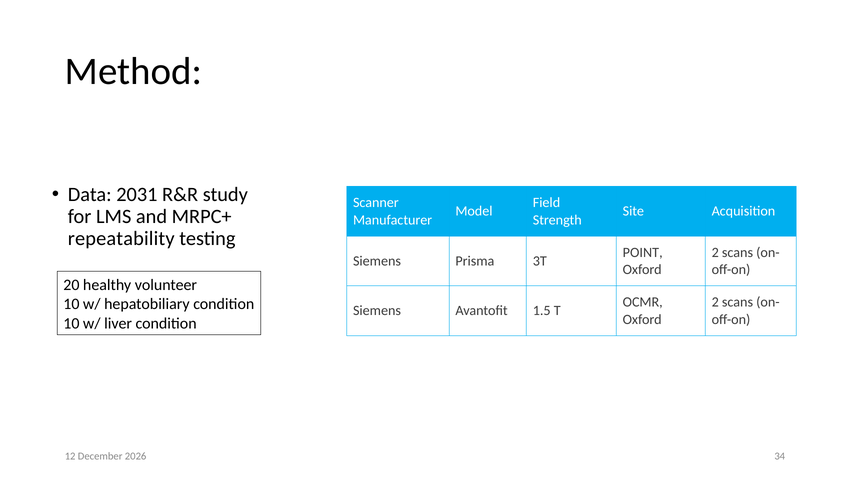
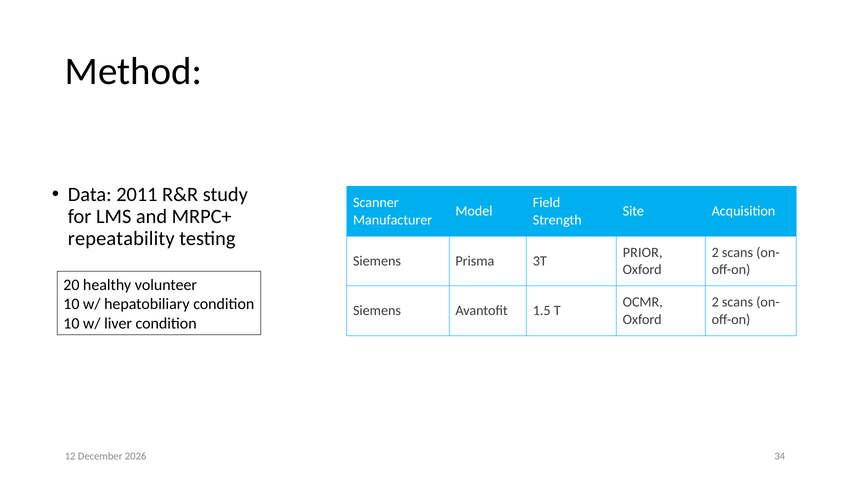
2031: 2031 -> 2011
POINT: POINT -> PRIOR
